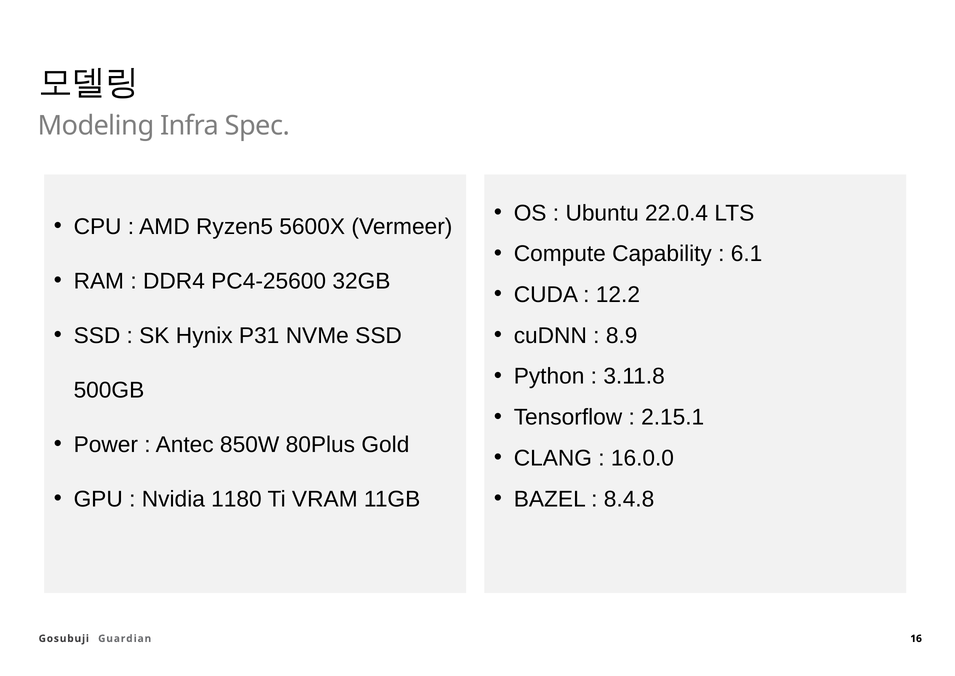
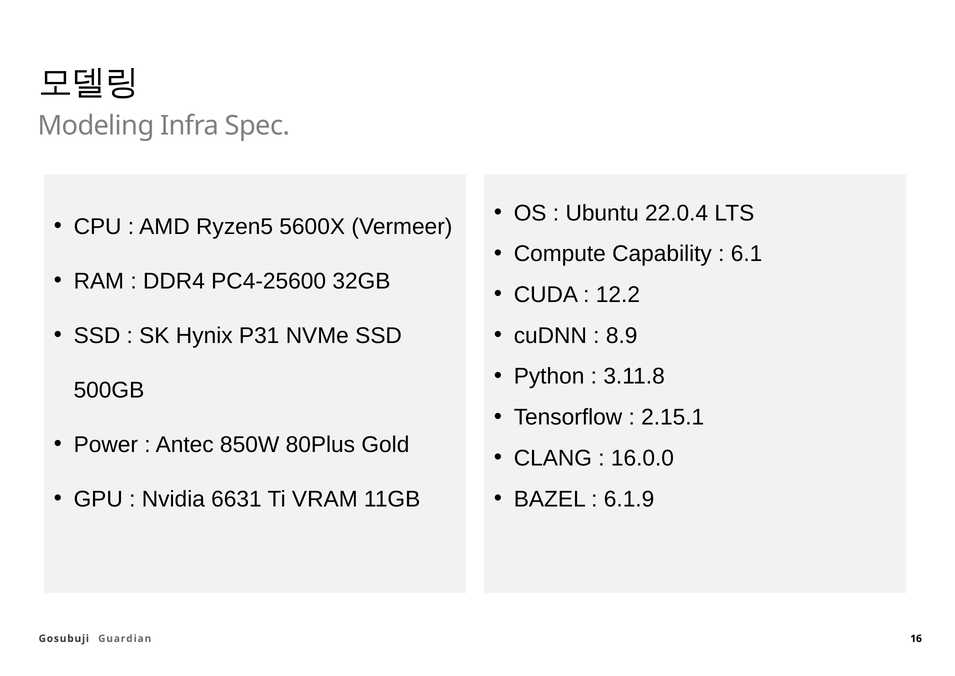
8.4.8: 8.4.8 -> 6.1.9
1180: 1180 -> 6631
